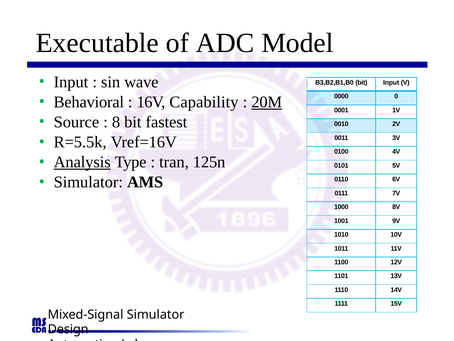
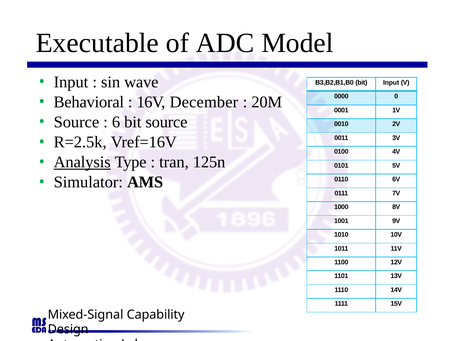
Capability: Capability -> December
20M underline: present -> none
8: 8 -> 6
bit fastest: fastest -> source
R=5.5k: R=5.5k -> R=2.5k
Mixed-Signal Simulator: Simulator -> Capability
